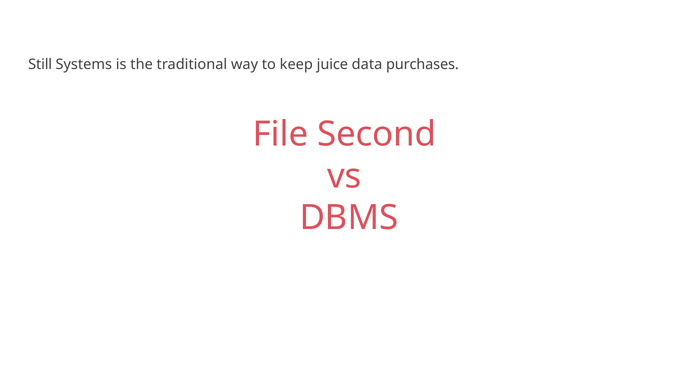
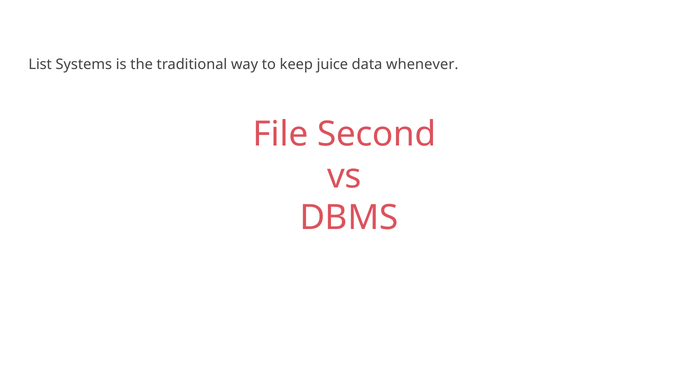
Still: Still -> List
purchases: purchases -> whenever
